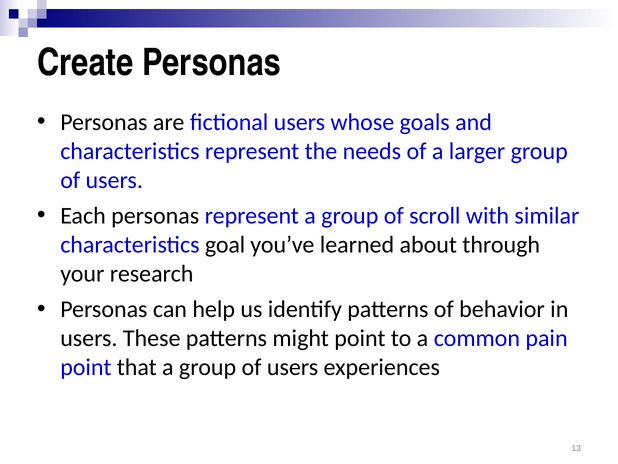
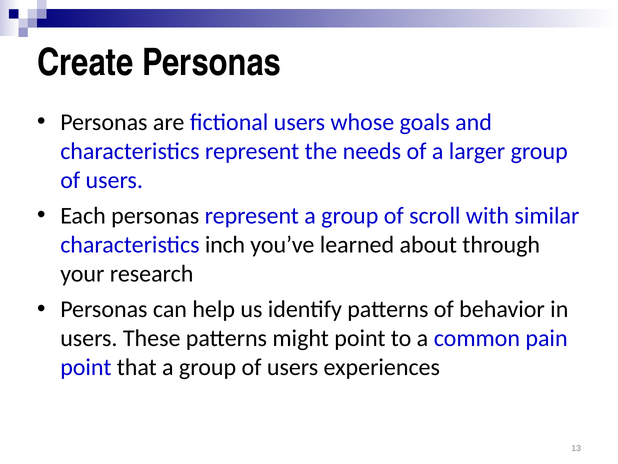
goal: goal -> inch
